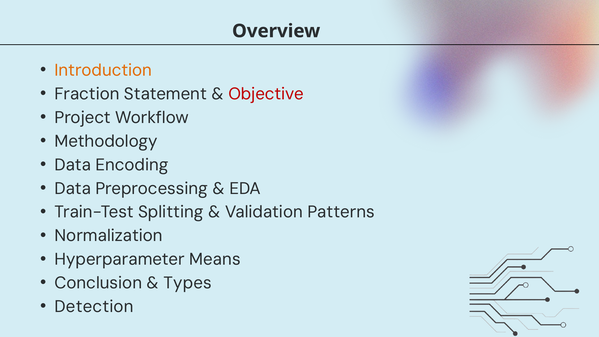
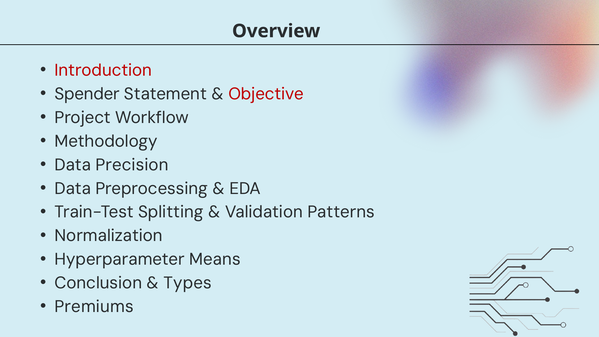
Introduction colour: orange -> red
Fraction: Fraction -> Spender
Encoding: Encoding -> Precision
Detection: Detection -> Premiums
